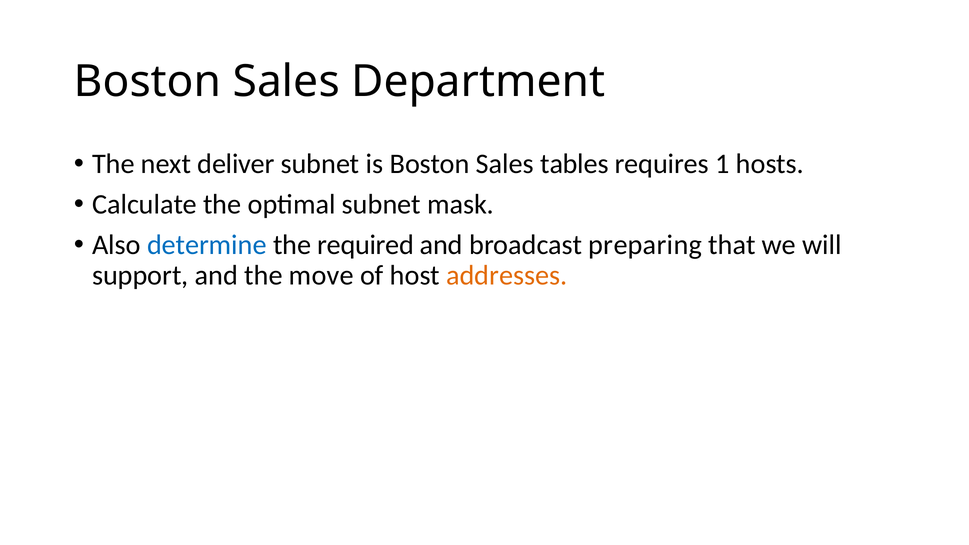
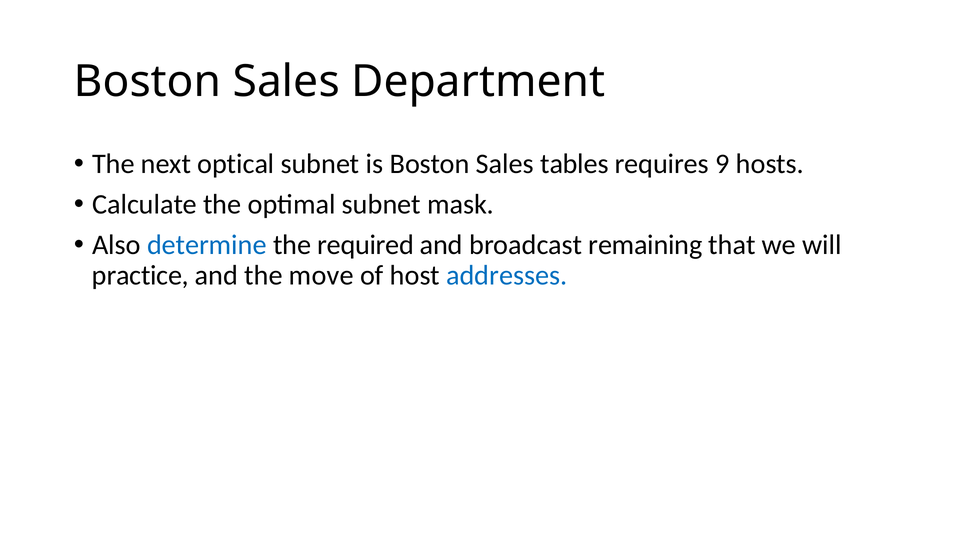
deliver: deliver -> optical
1: 1 -> 9
preparing: preparing -> remaining
support: support -> practice
addresses colour: orange -> blue
